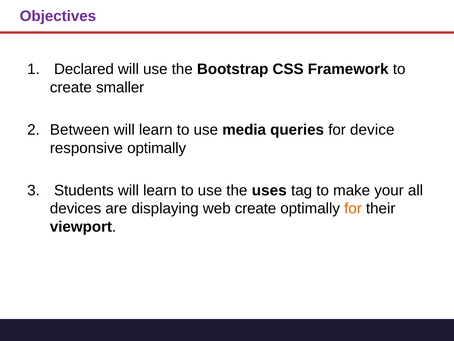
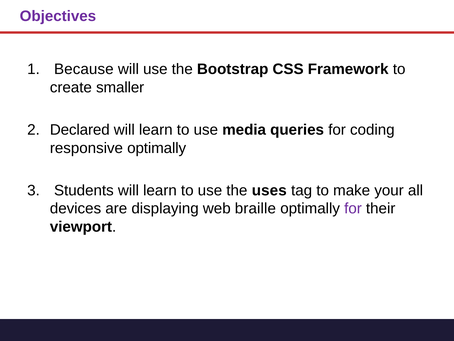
Declared: Declared -> Because
Between: Between -> Declared
device: device -> coding
web create: create -> braille
for at (353, 208) colour: orange -> purple
